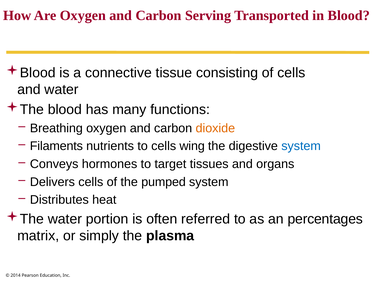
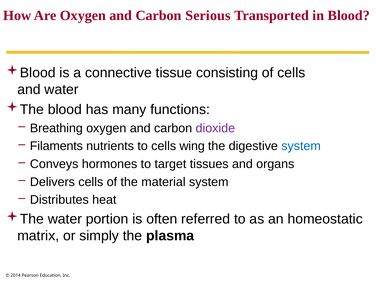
Serving: Serving -> Serious
dioxide colour: orange -> purple
pumped: pumped -> material
percentages: percentages -> homeostatic
